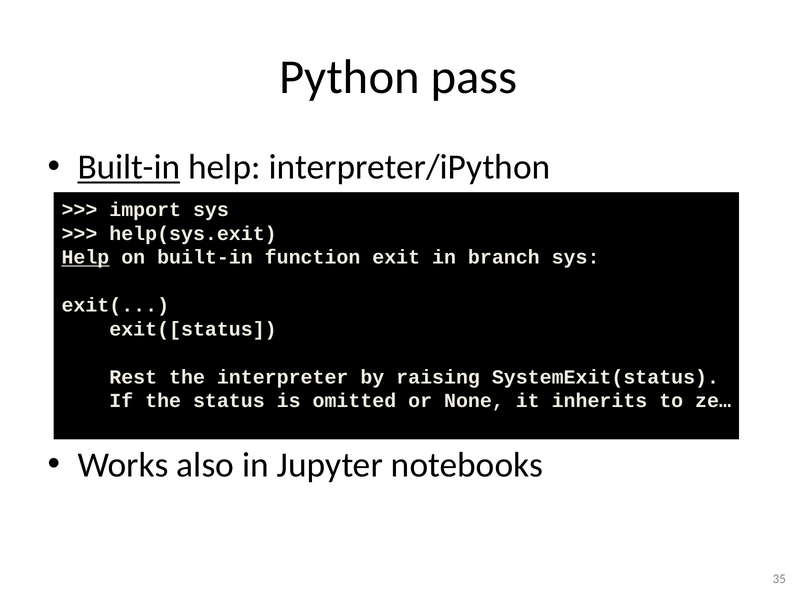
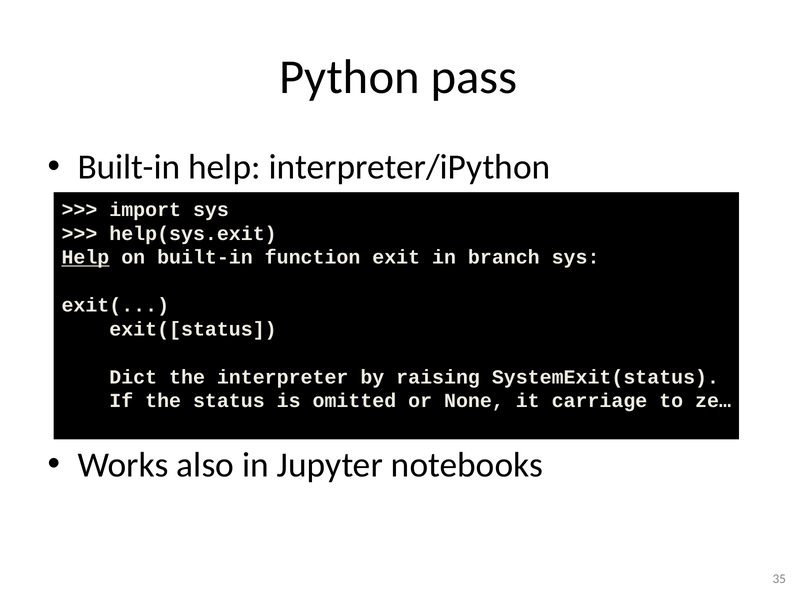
Built-in at (129, 167) underline: present -> none
Rest: Rest -> Dict
inherits: inherits -> carriage
